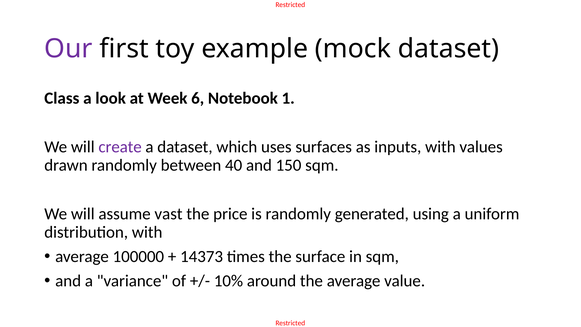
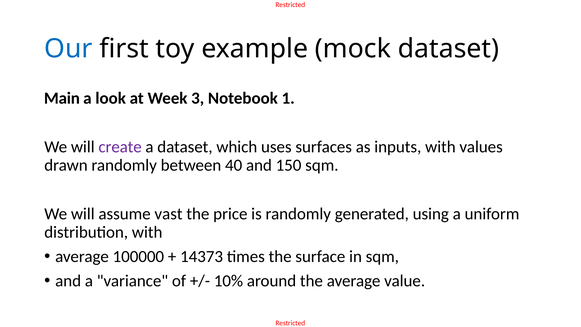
Our colour: purple -> blue
Class: Class -> Main
6: 6 -> 3
